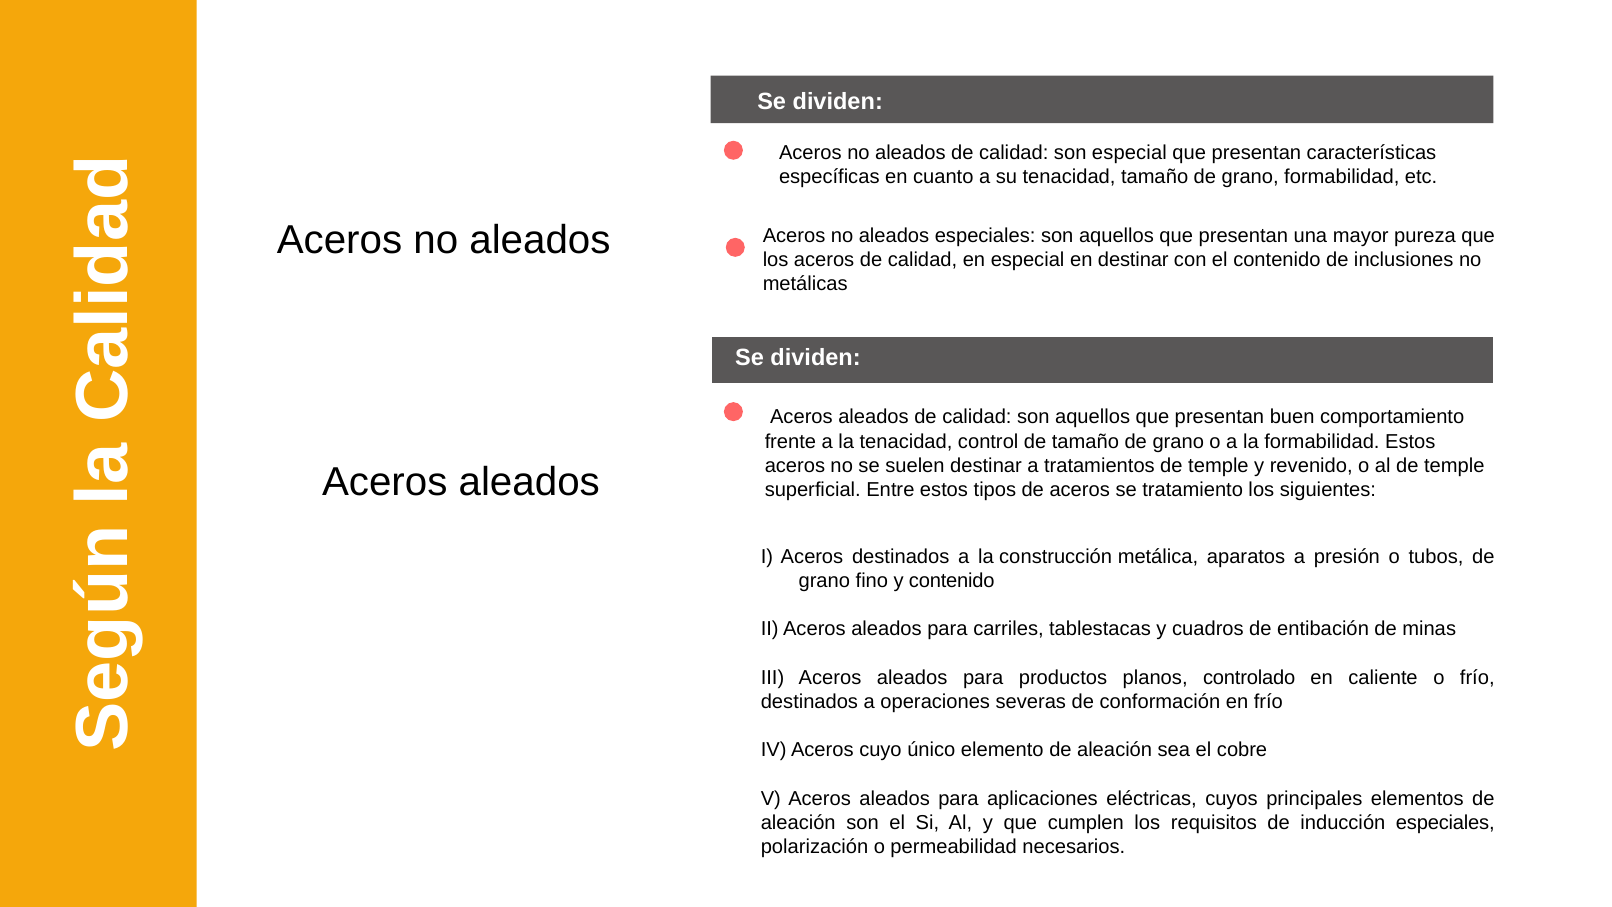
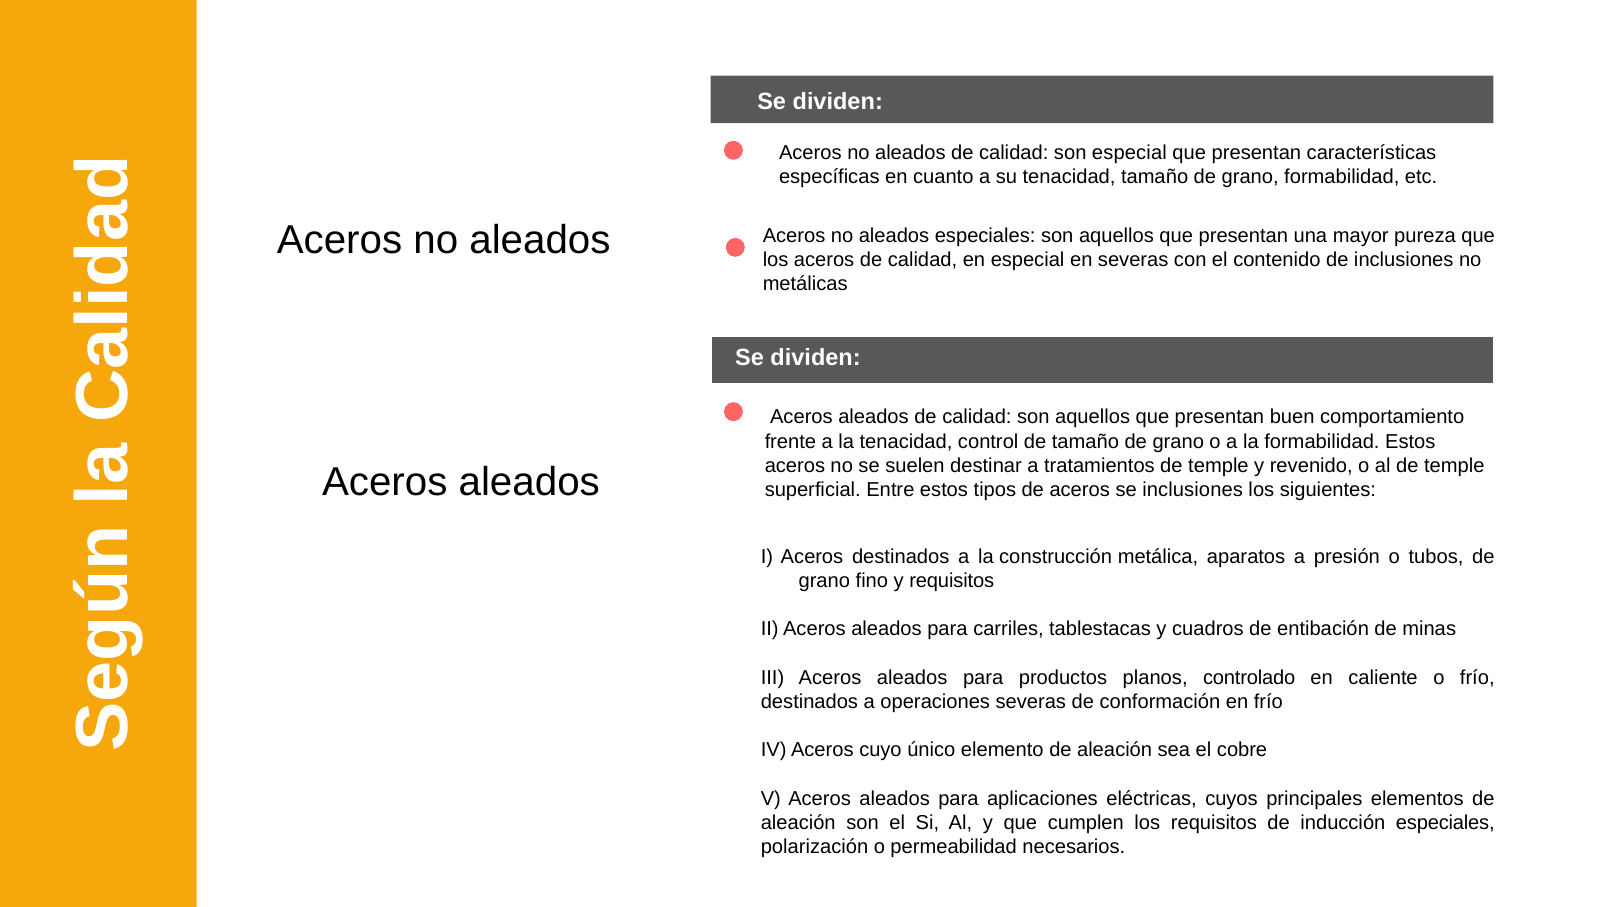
en destinar: destinar -> severas
se tratamiento: tratamiento -> inclusiones
y contenido: contenido -> requisitos
